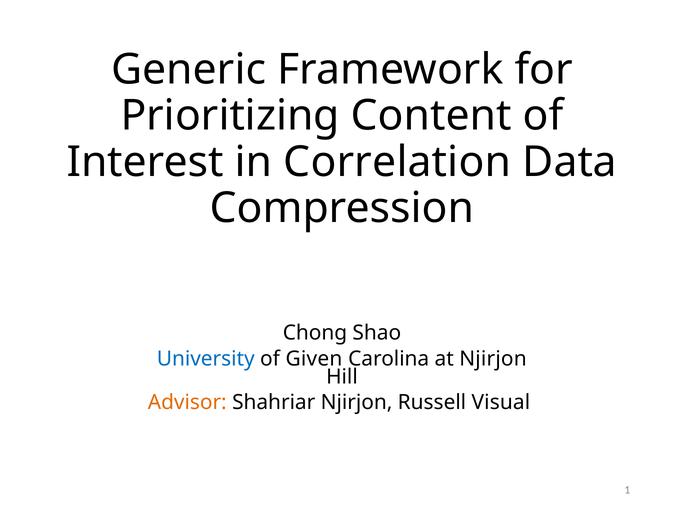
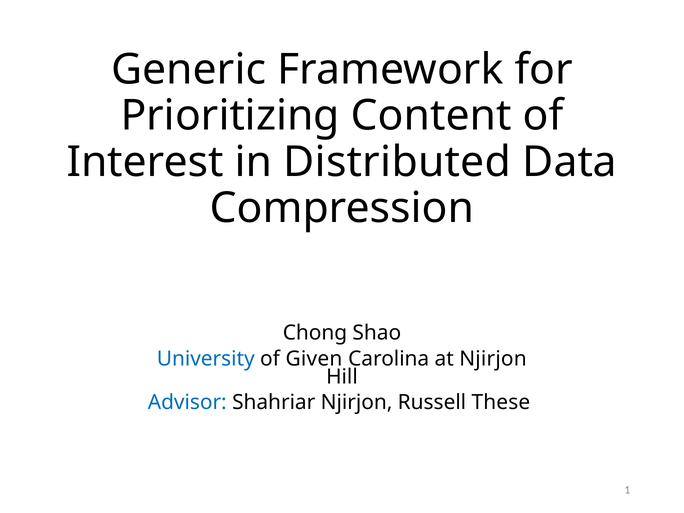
Correlation: Correlation -> Distributed
Advisor colour: orange -> blue
Visual: Visual -> These
